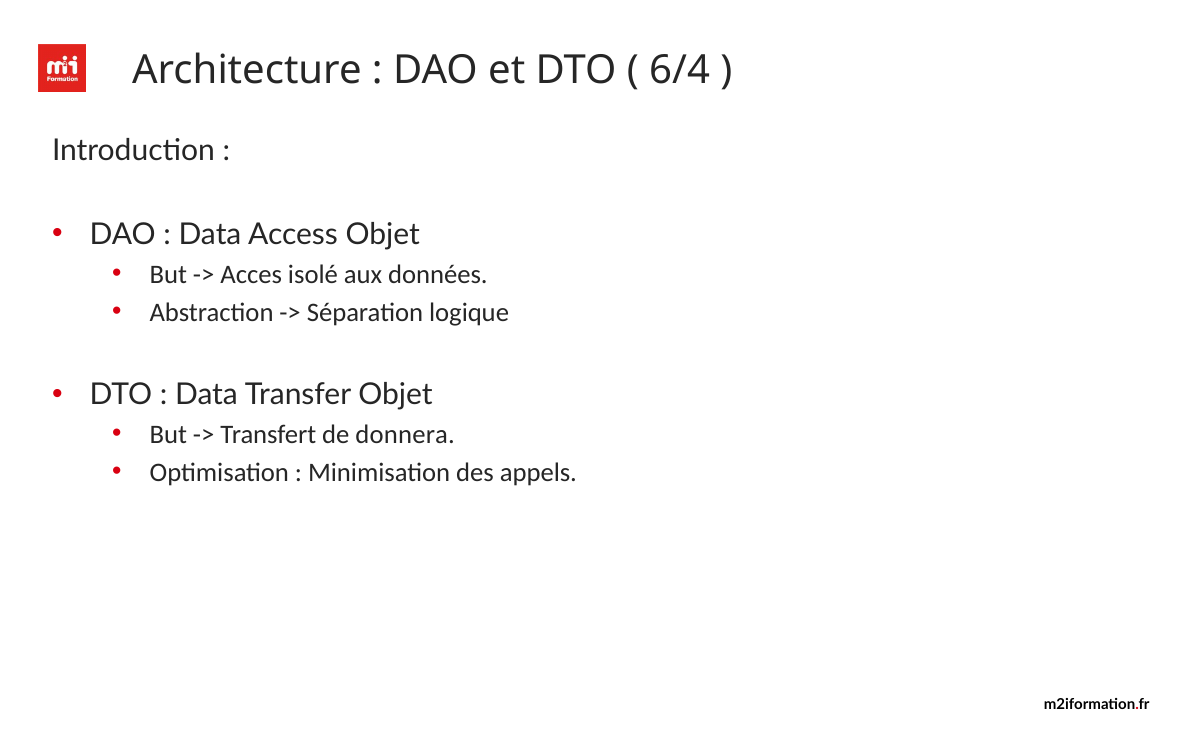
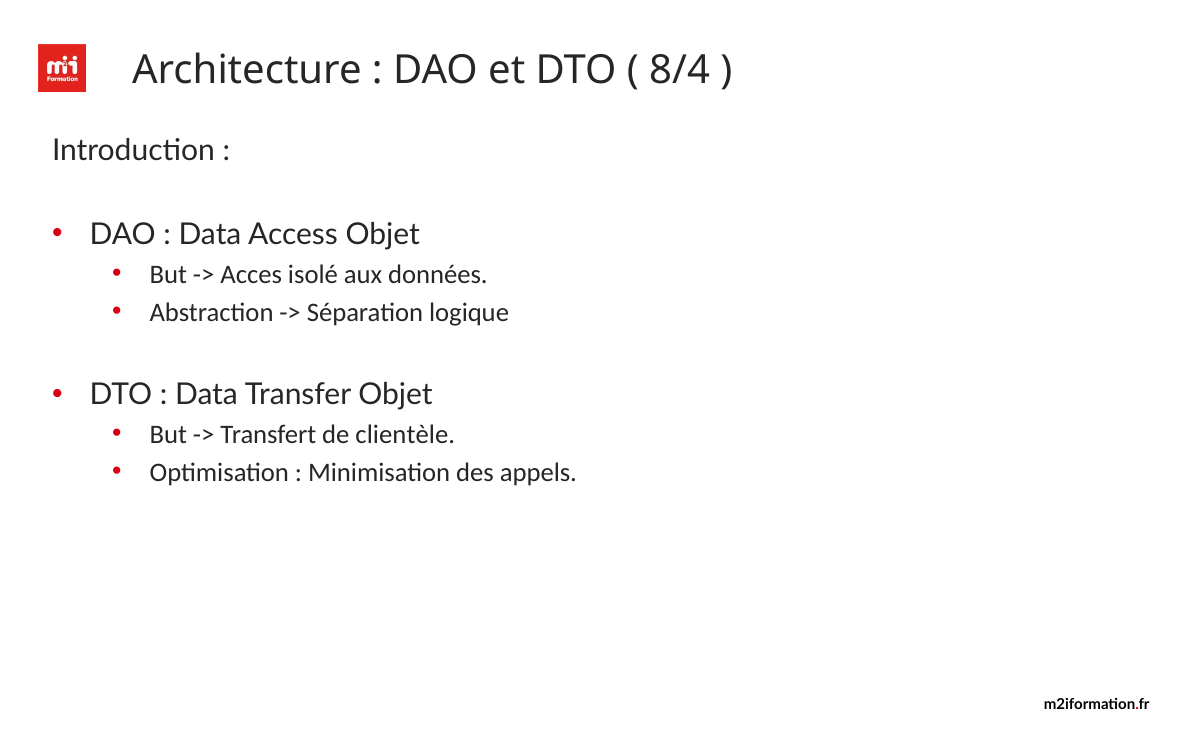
6/4: 6/4 -> 8/4
donnera: donnera -> clientèle
